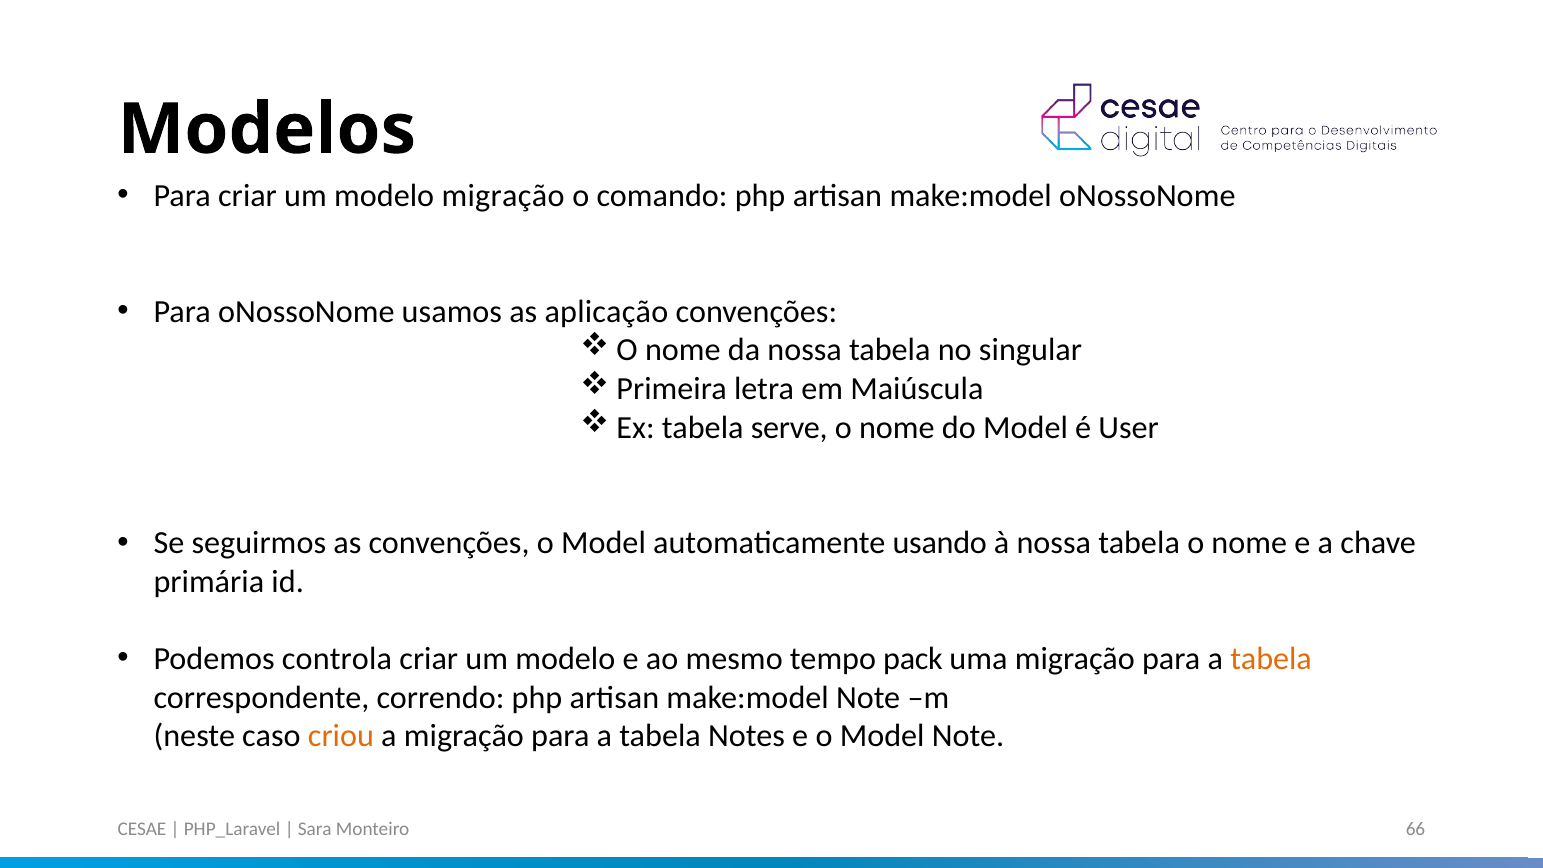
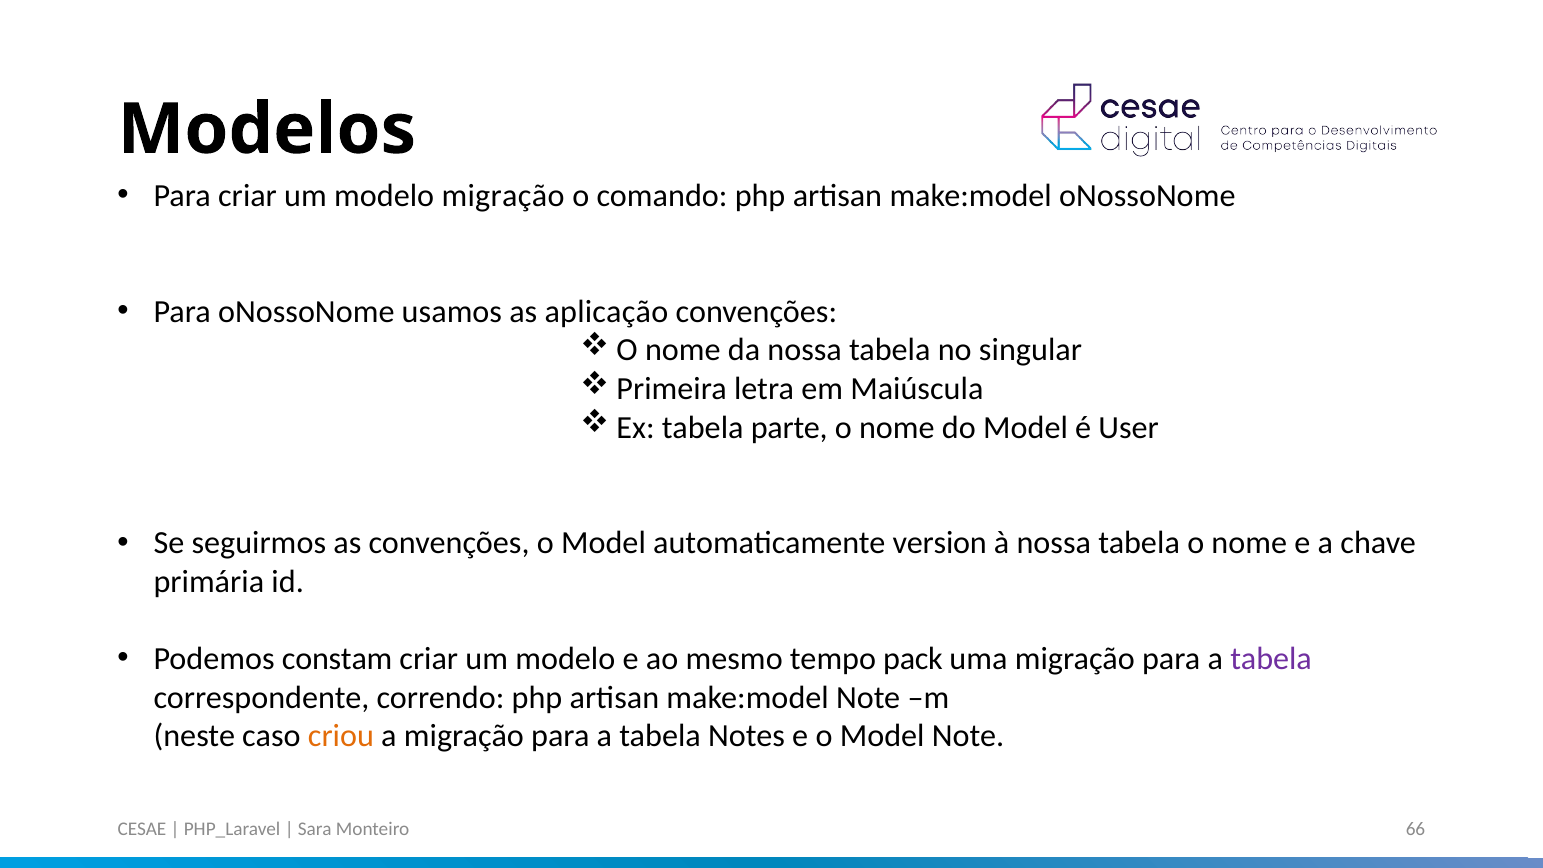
serve: serve -> parte
usando: usando -> version
controla: controla -> constam
tabela at (1271, 659) colour: orange -> purple
